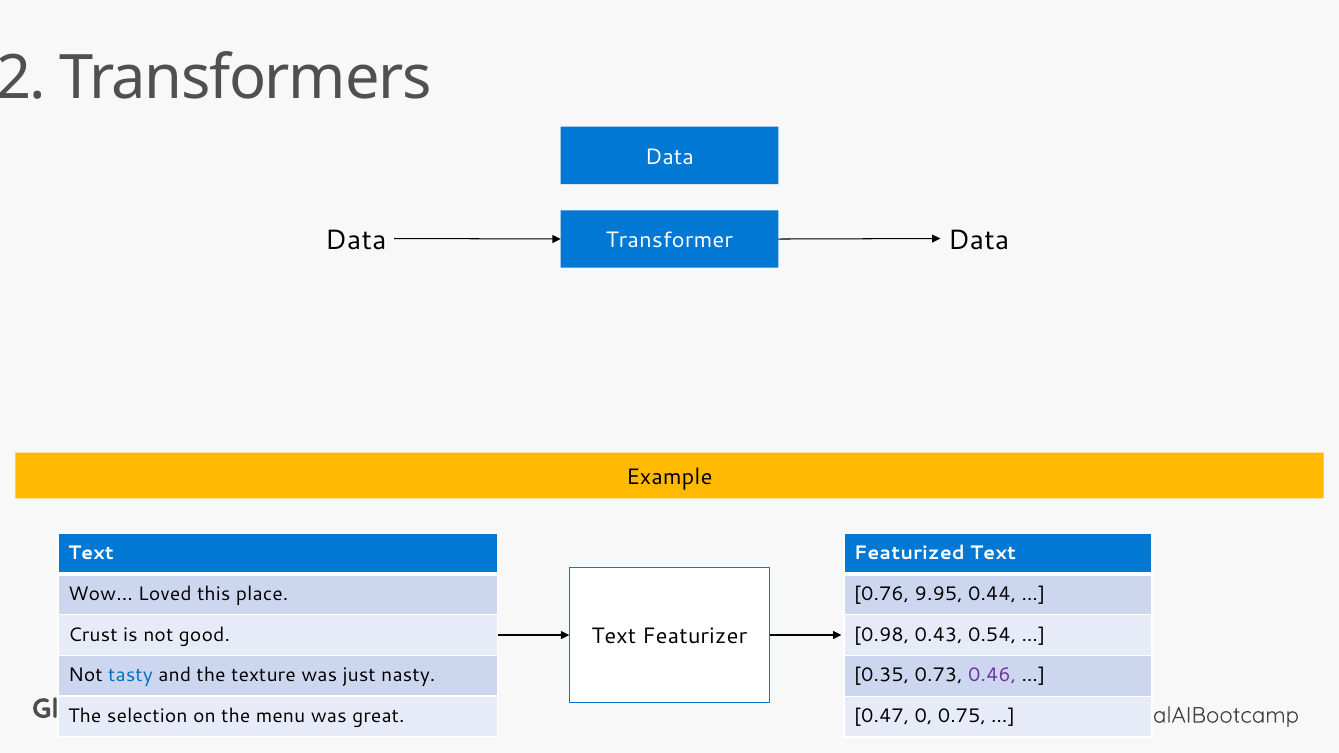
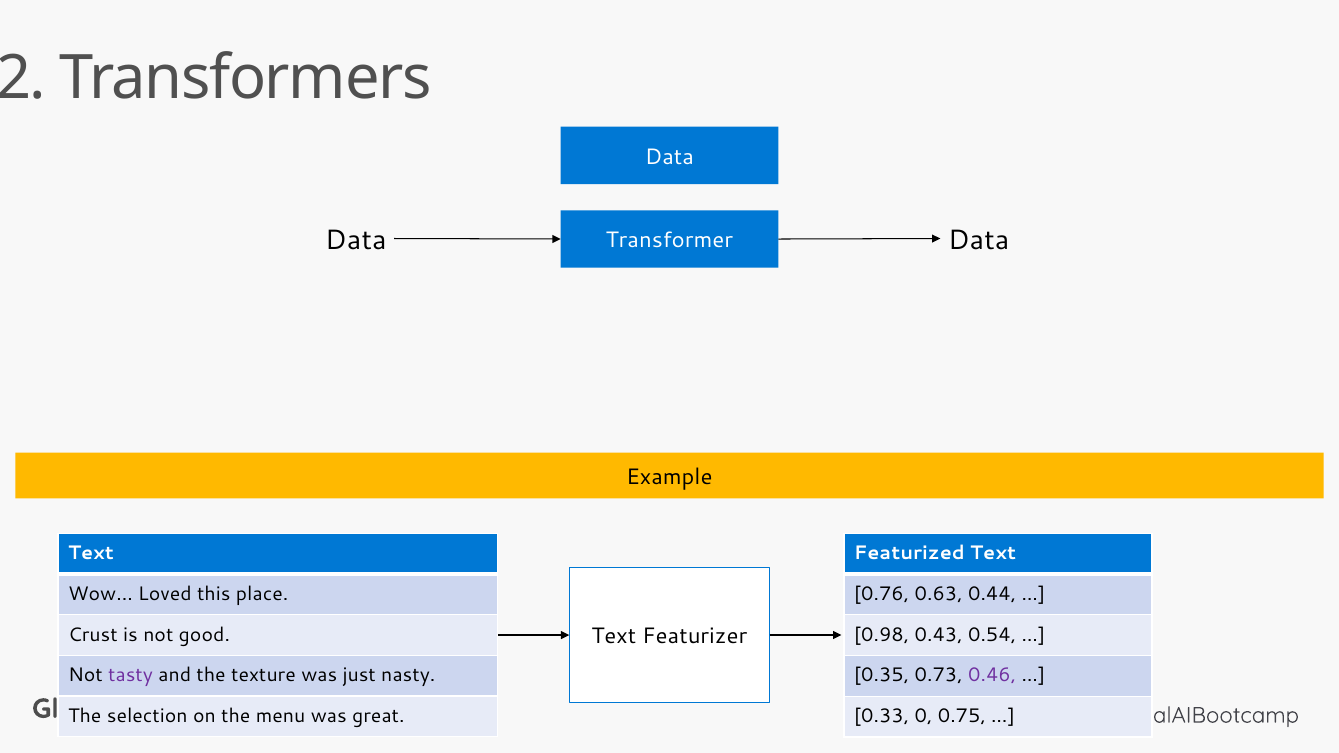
9.95: 9.95 -> 0.63
tasty colour: blue -> purple
0.47: 0.47 -> 0.33
